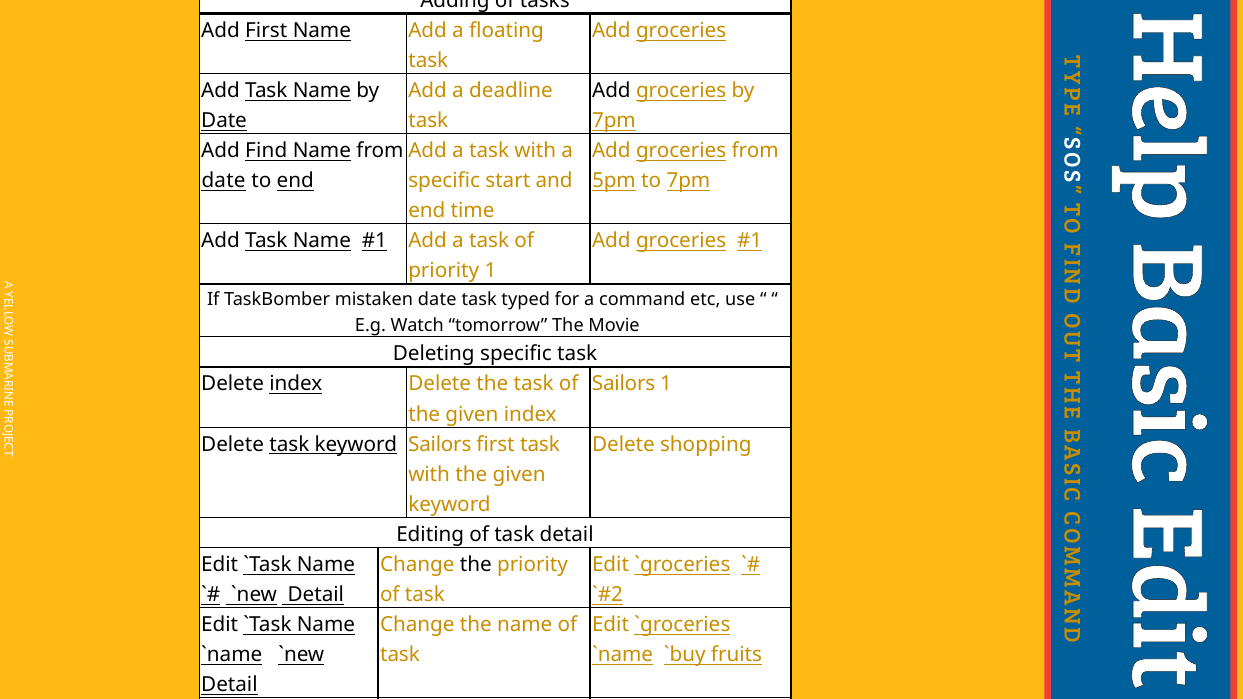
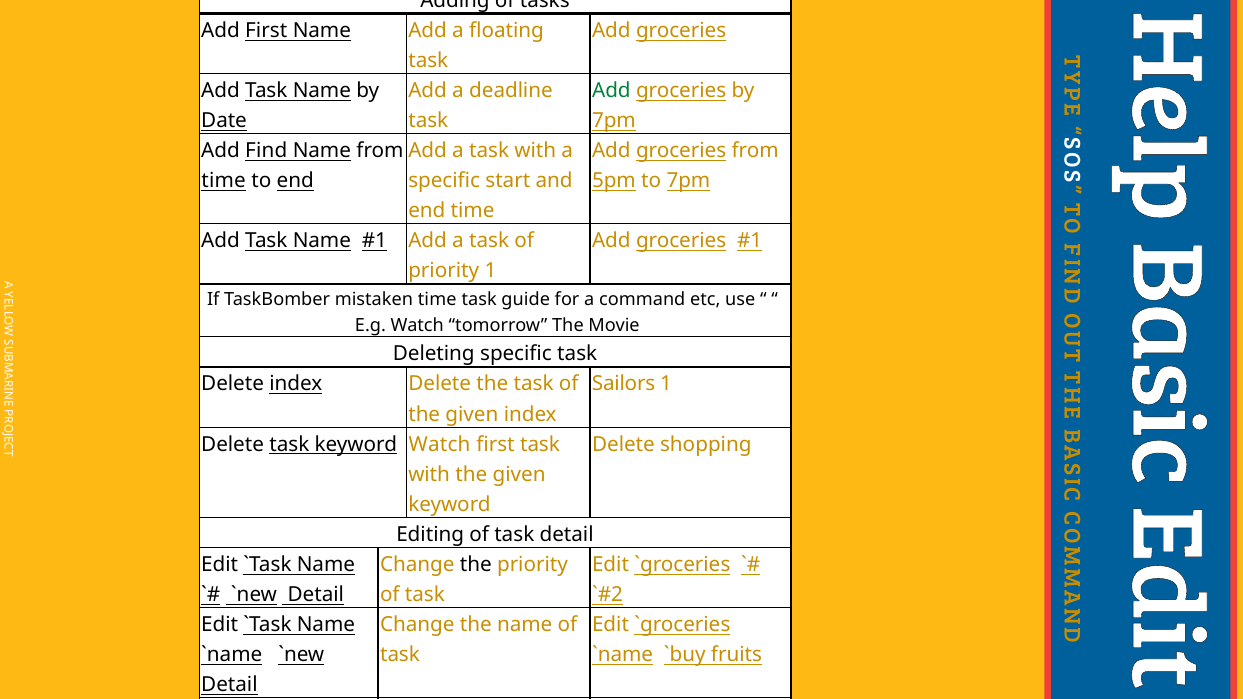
Add at (611, 91) colour: black -> green
date at (224, 181): date -> time
mistaken date: date -> time
task typed: typed -> guide
keyword Sailors: Sailors -> Watch
